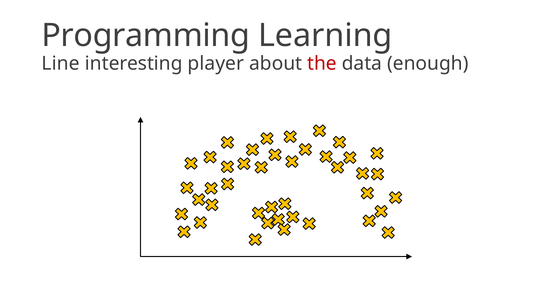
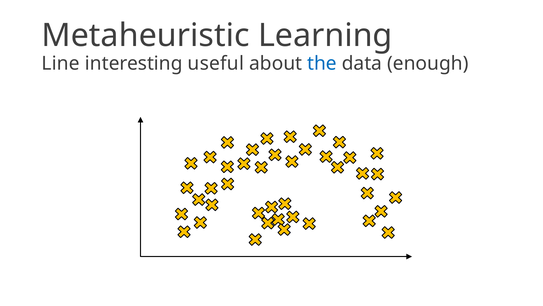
Programming: Programming -> Metaheuristic
player: player -> useful
the colour: red -> blue
